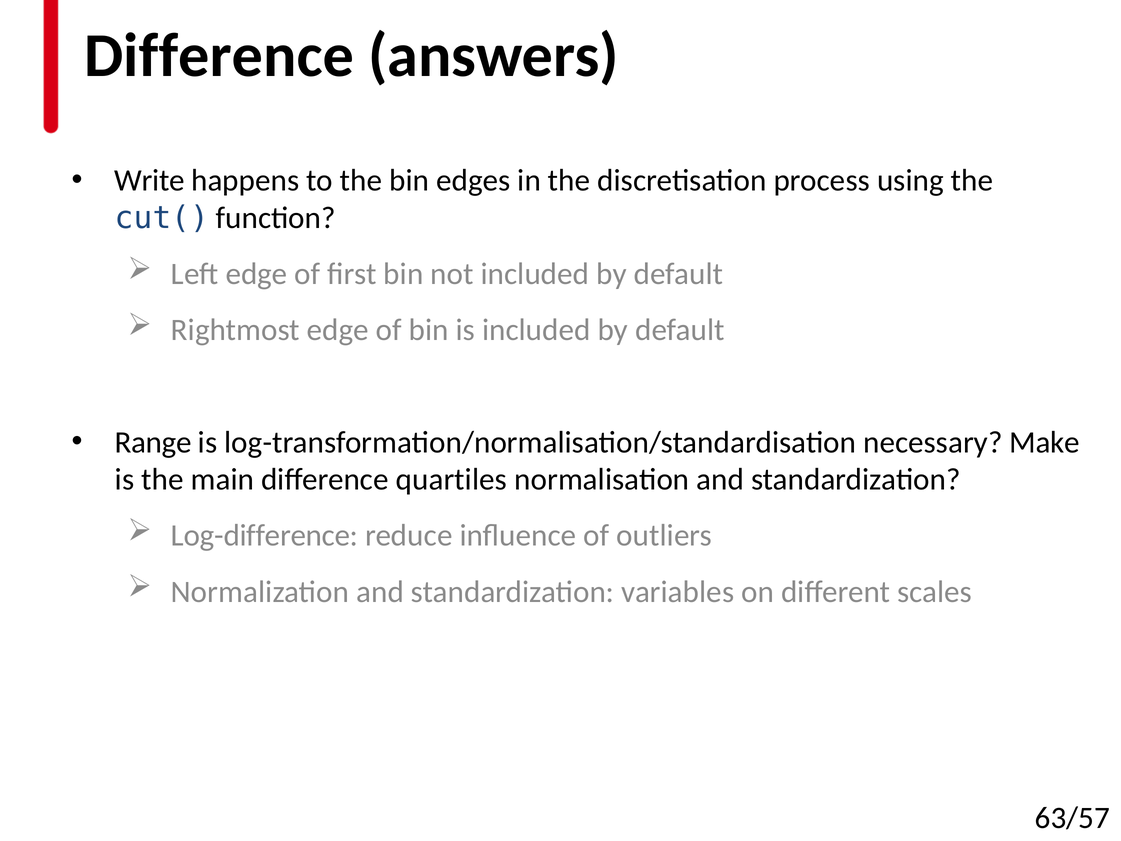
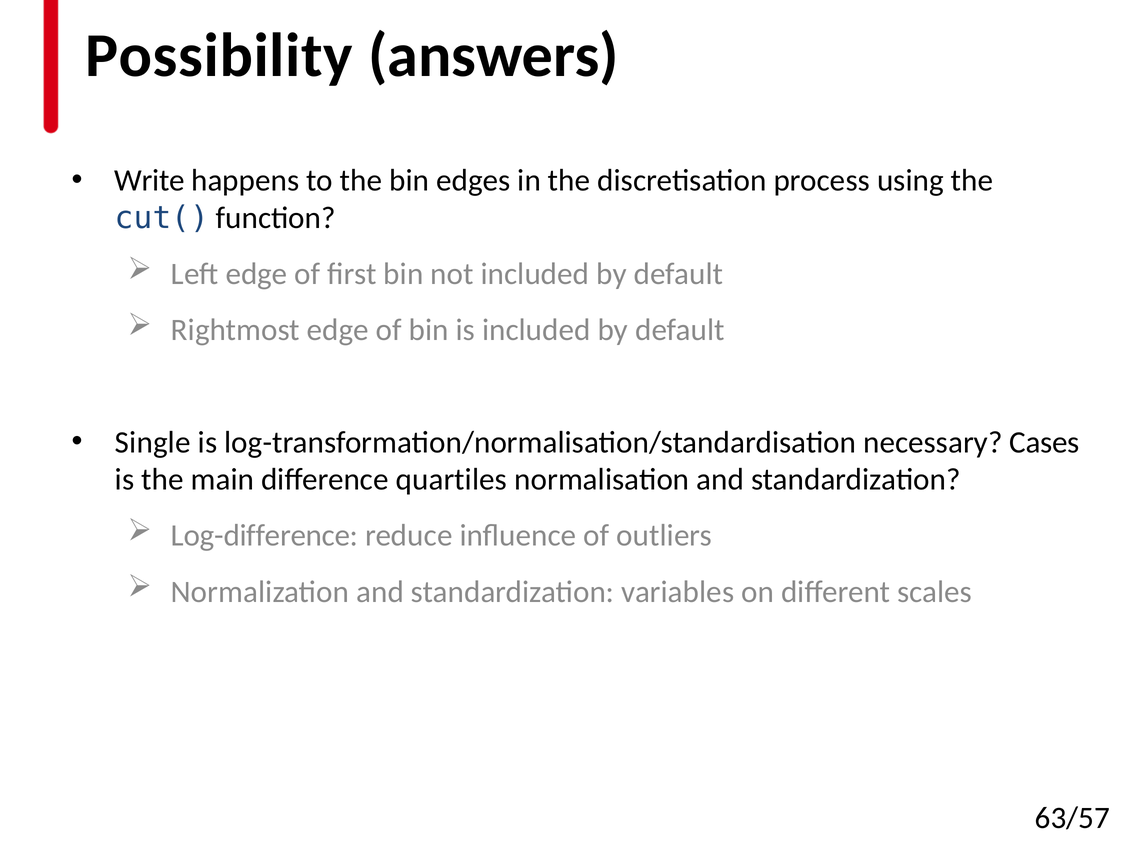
Difference at (219, 56): Difference -> Possibility
Range: Range -> Single
Make: Make -> Cases
